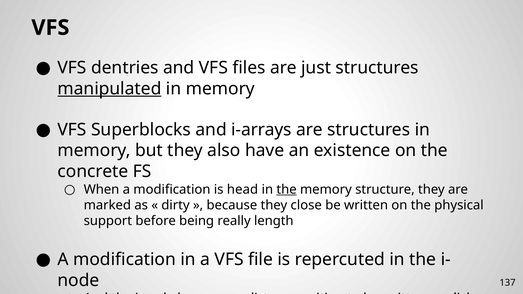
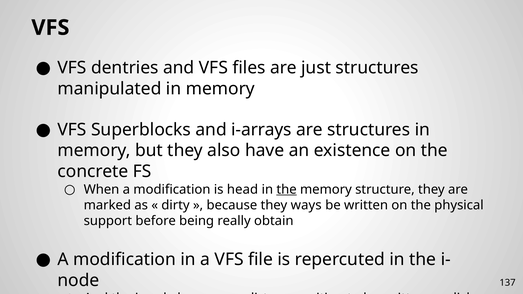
manipulated underline: present -> none
close: close -> ways
length: length -> obtain
